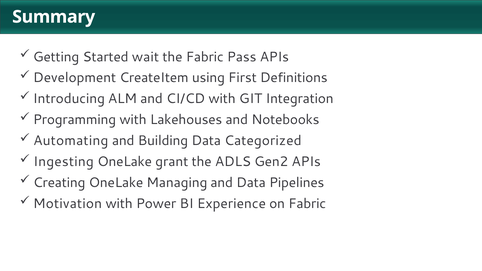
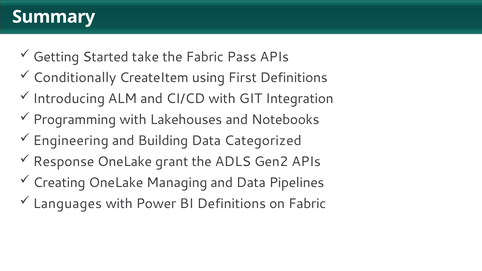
wait: wait -> take
Development: Development -> Conditionally
Automating: Automating -> Engineering
Ingesting: Ingesting -> Response
Motivation: Motivation -> Languages
BI Experience: Experience -> Definitions
